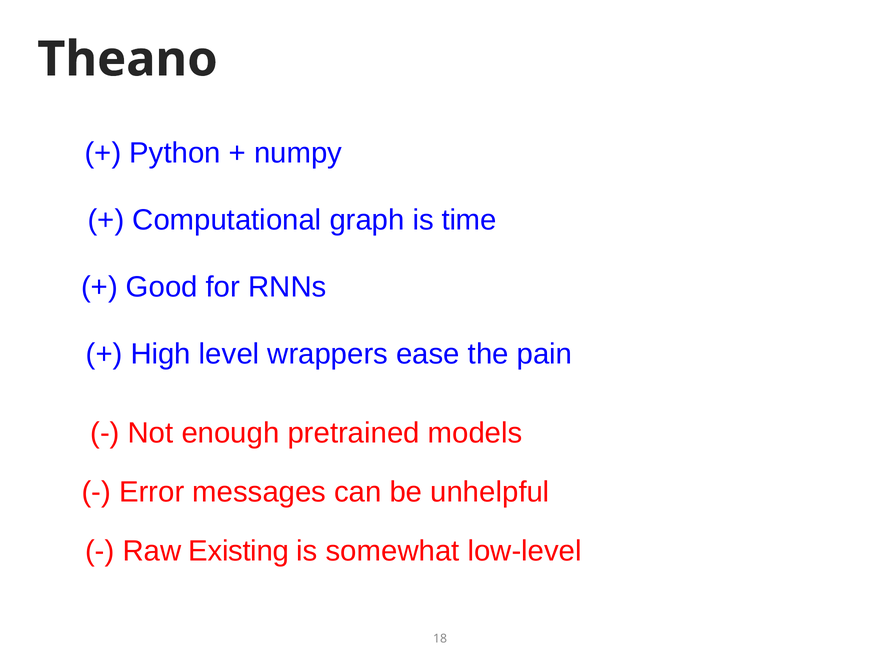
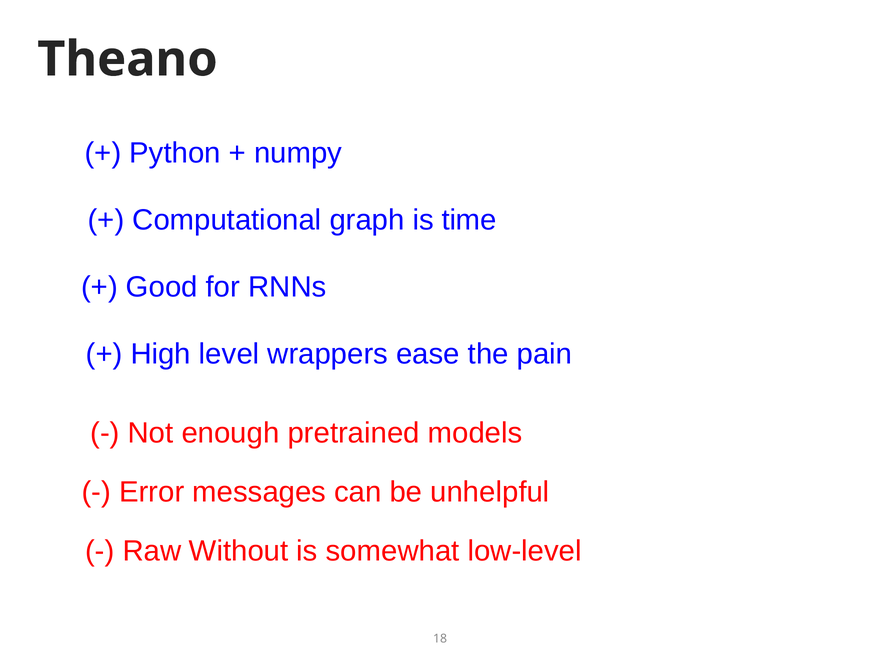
Existing: Existing -> Without
